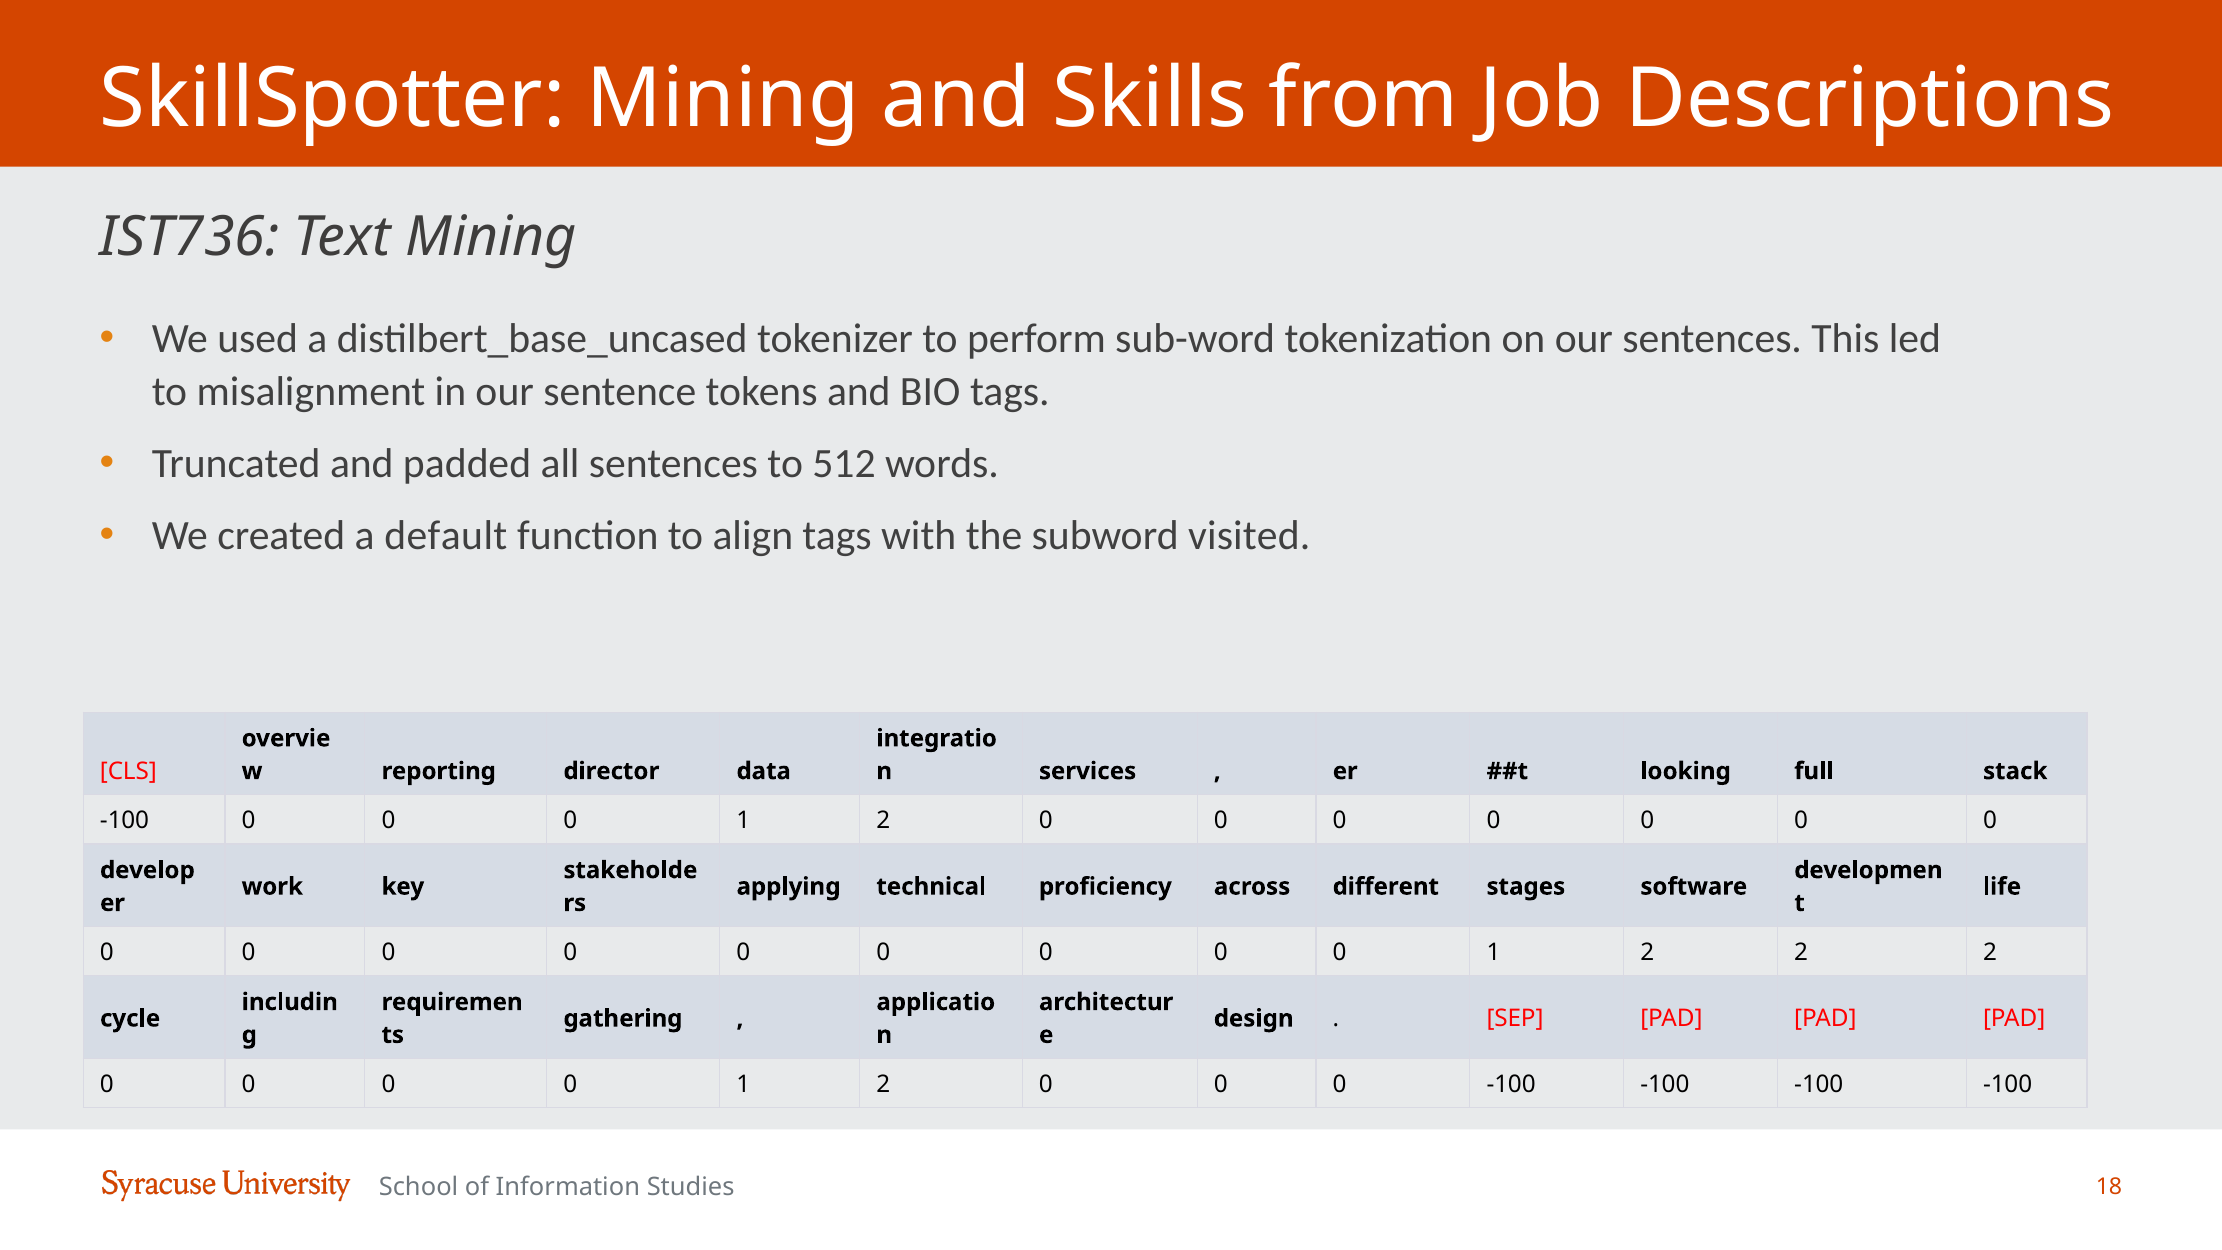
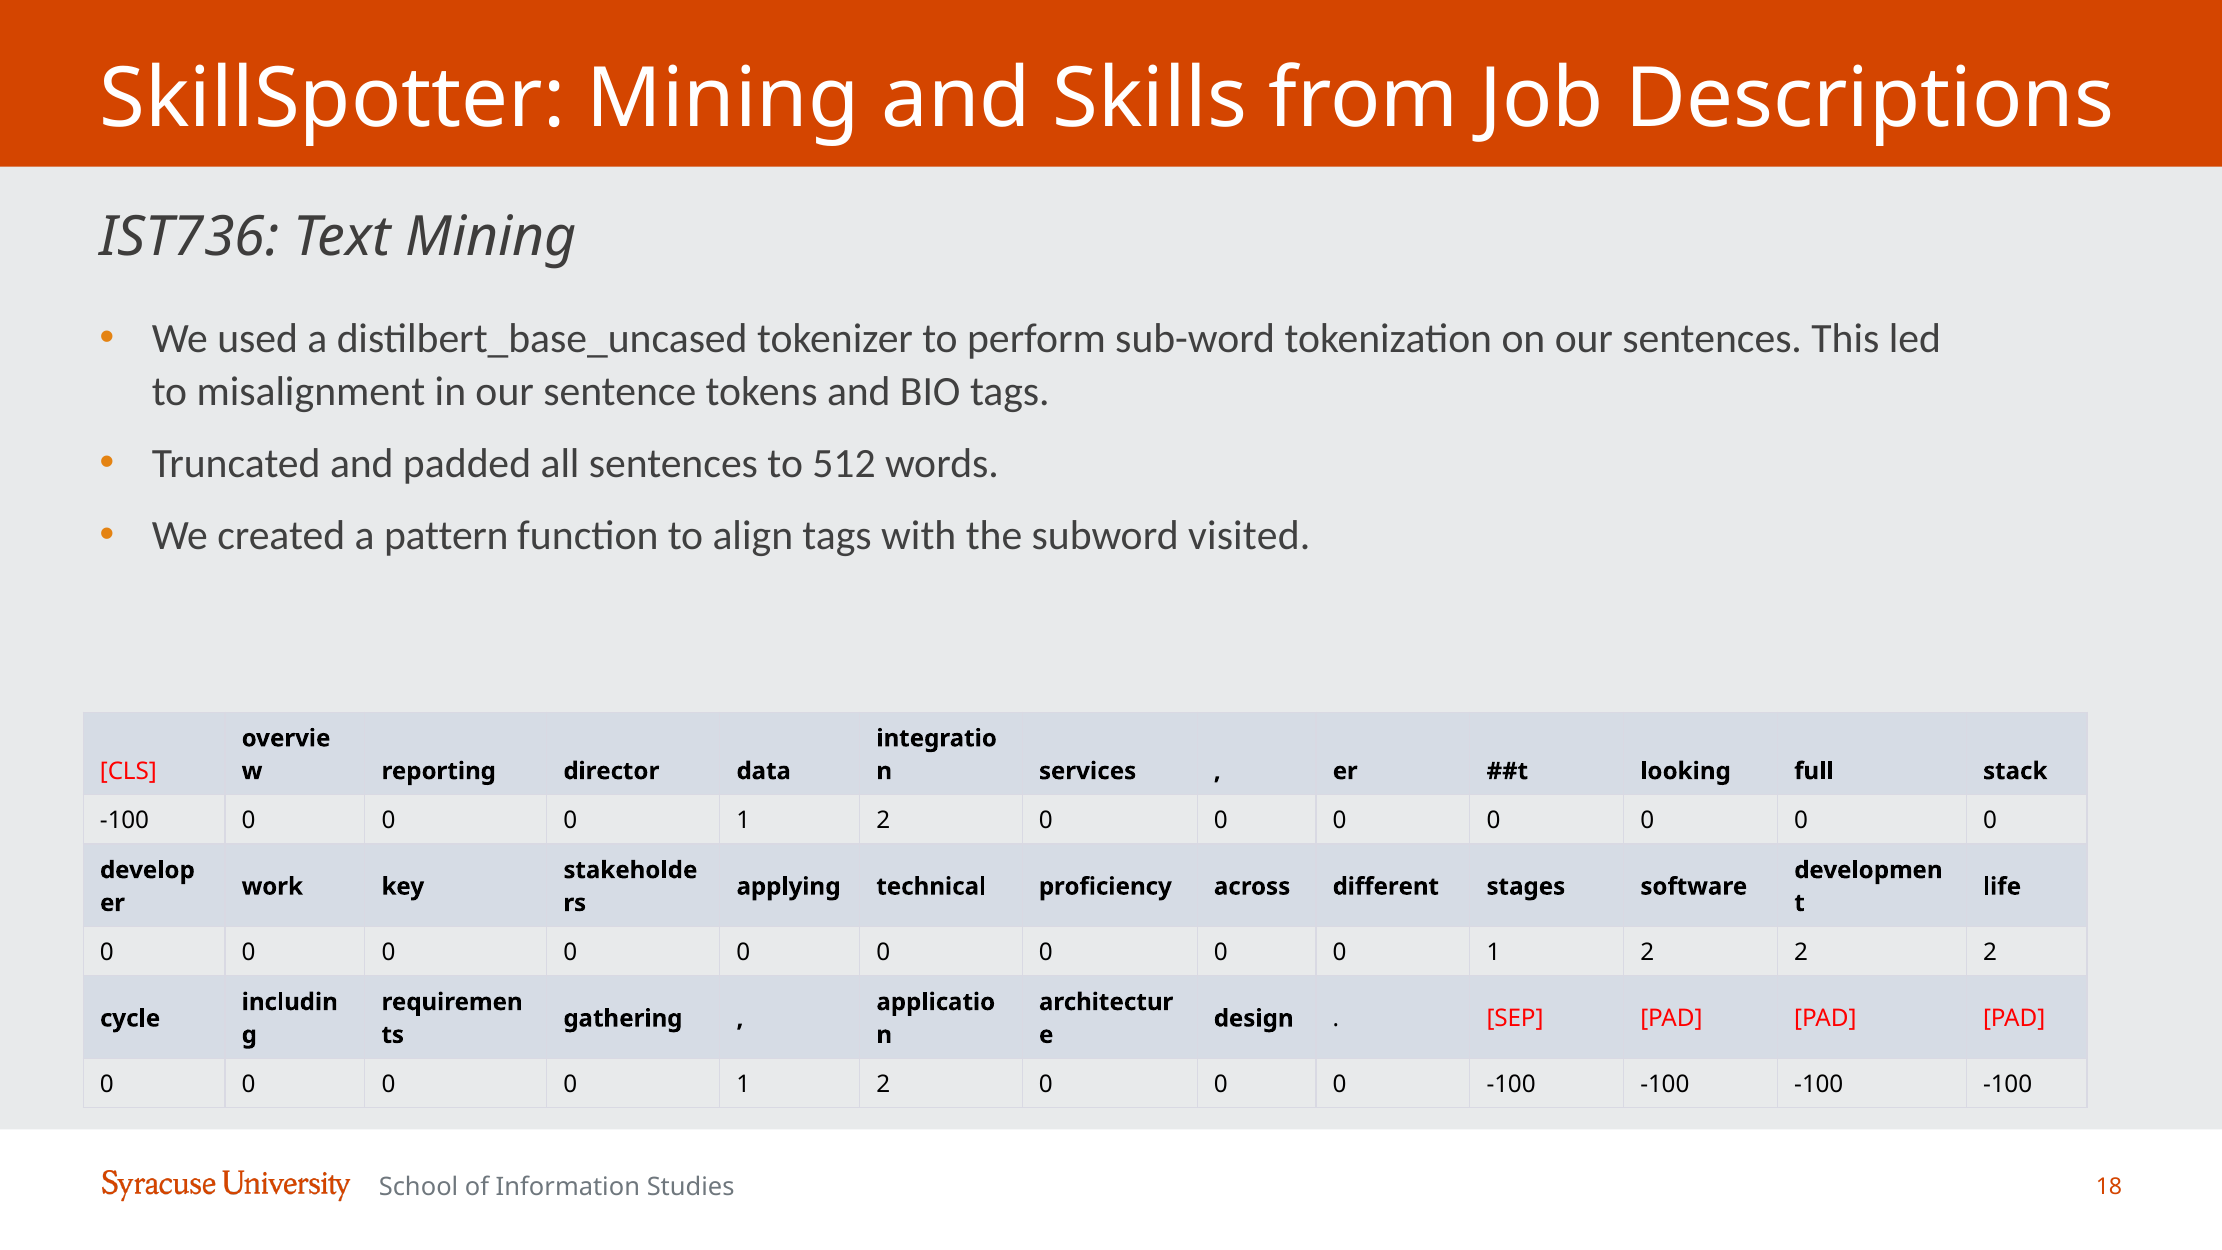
default: default -> pattern
